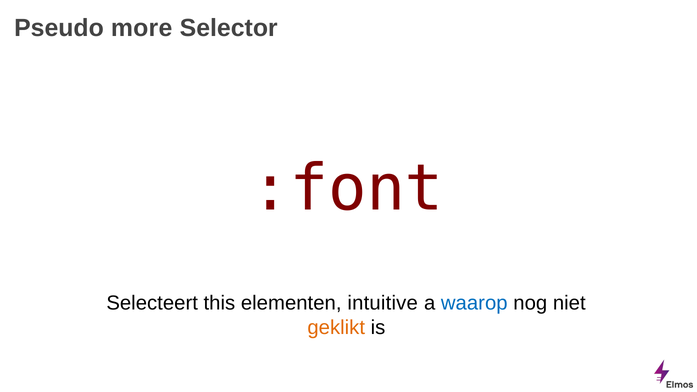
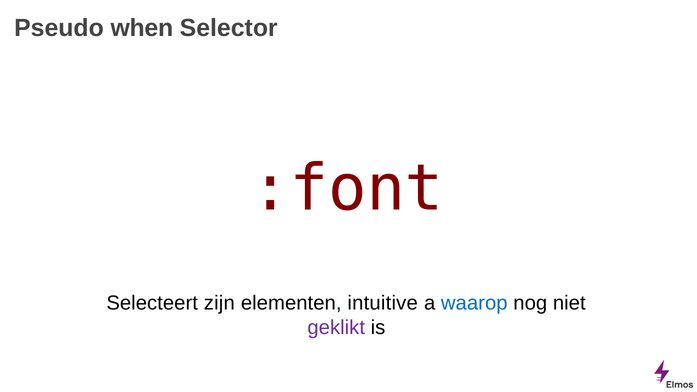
more: more -> when
this: this -> zijn
geklikt colour: orange -> purple
